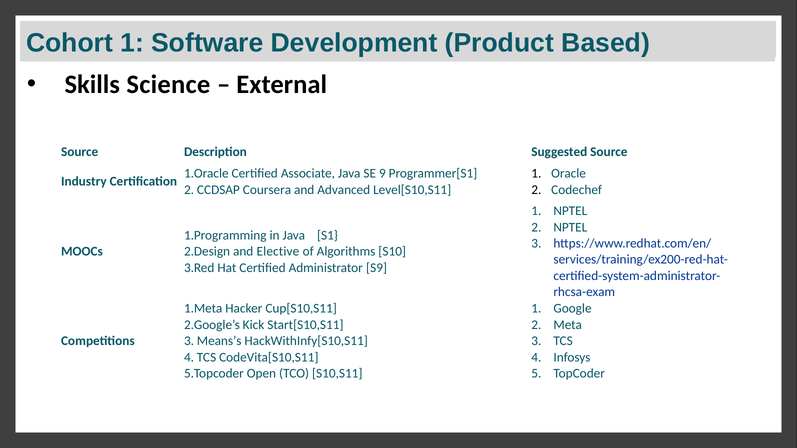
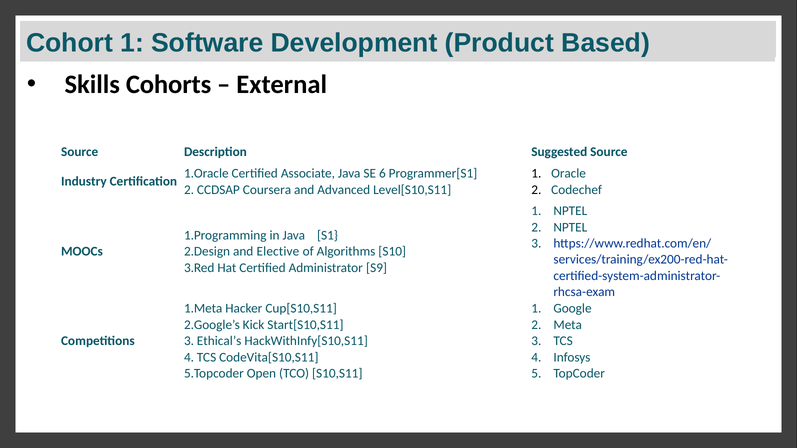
Science: Science -> Cohorts
9: 9 -> 6
Means’s: Means’s -> Ethical’s
